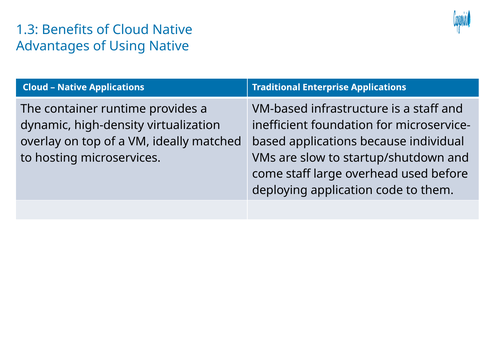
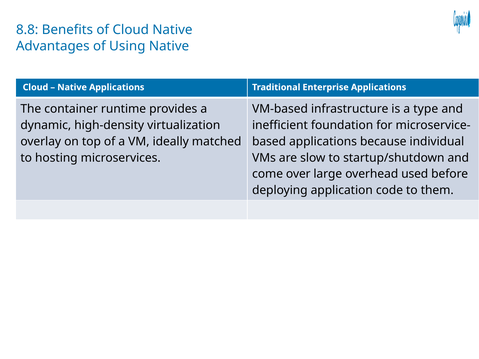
1.3: 1.3 -> 8.8
a staff: staff -> type
come staff: staff -> over
